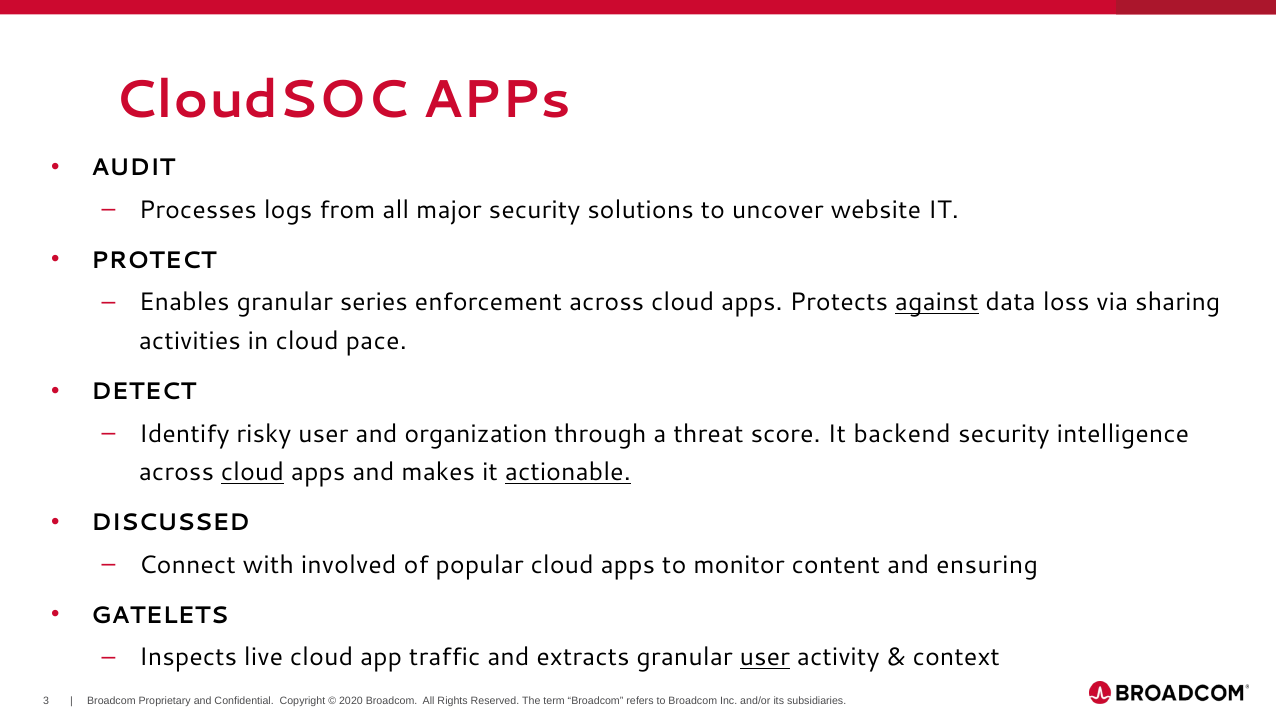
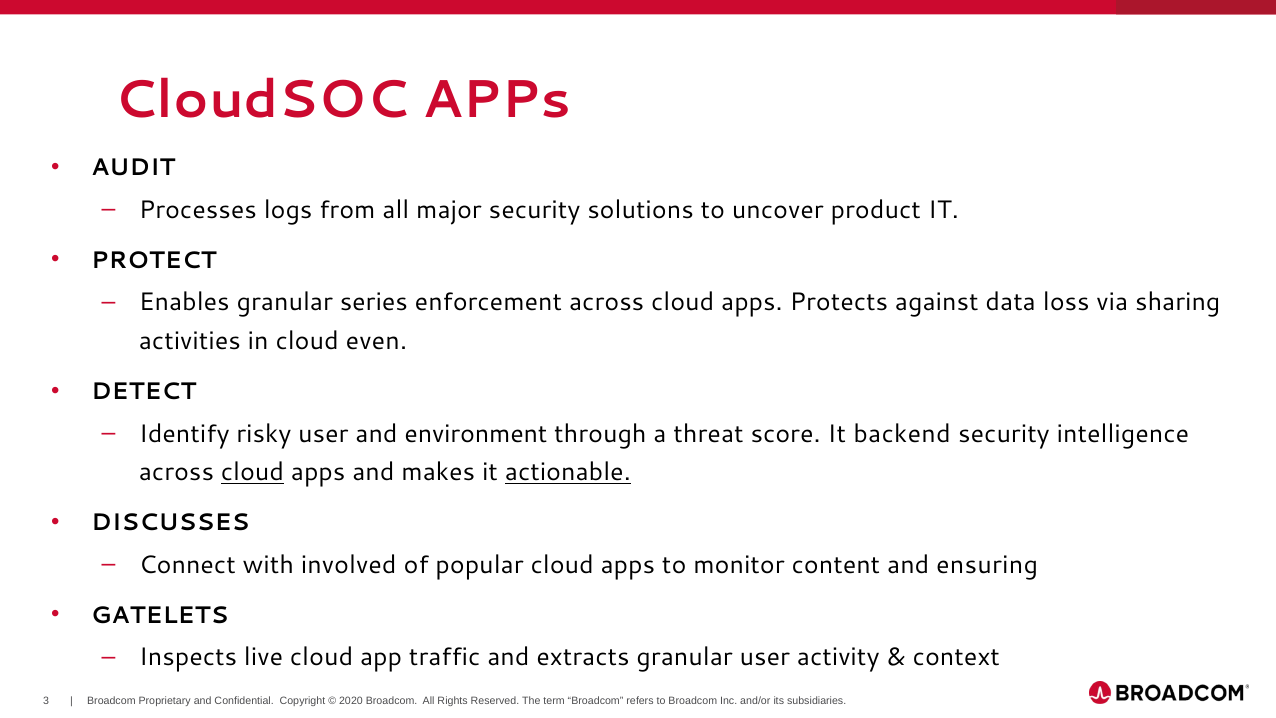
website: website -> product
against underline: present -> none
pace: pace -> even
organization: organization -> environment
DISCUSSED: DISCUSSED -> DISCUSSES
user at (765, 657) underline: present -> none
